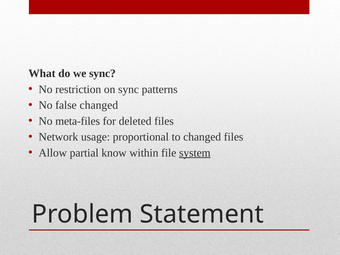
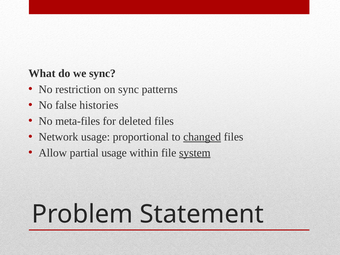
false changed: changed -> histories
changed at (202, 137) underline: none -> present
partial know: know -> usage
